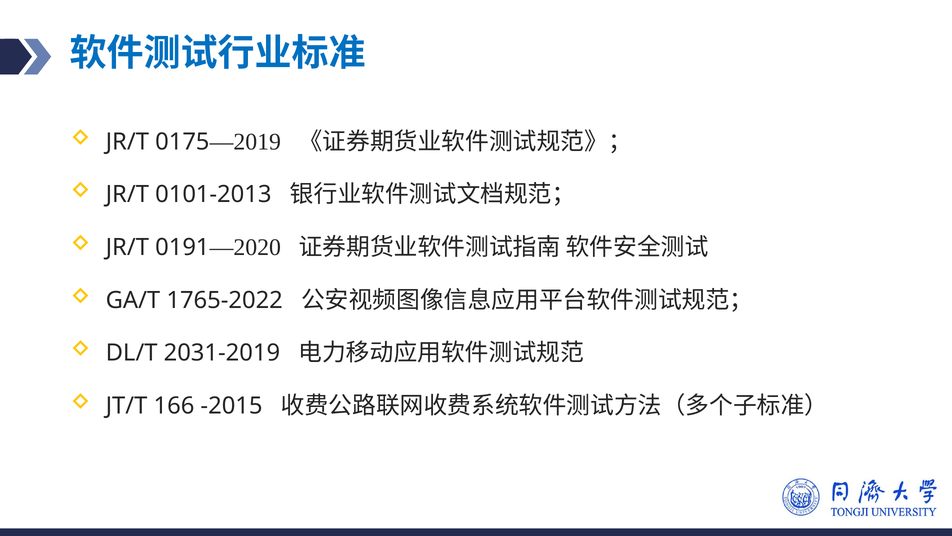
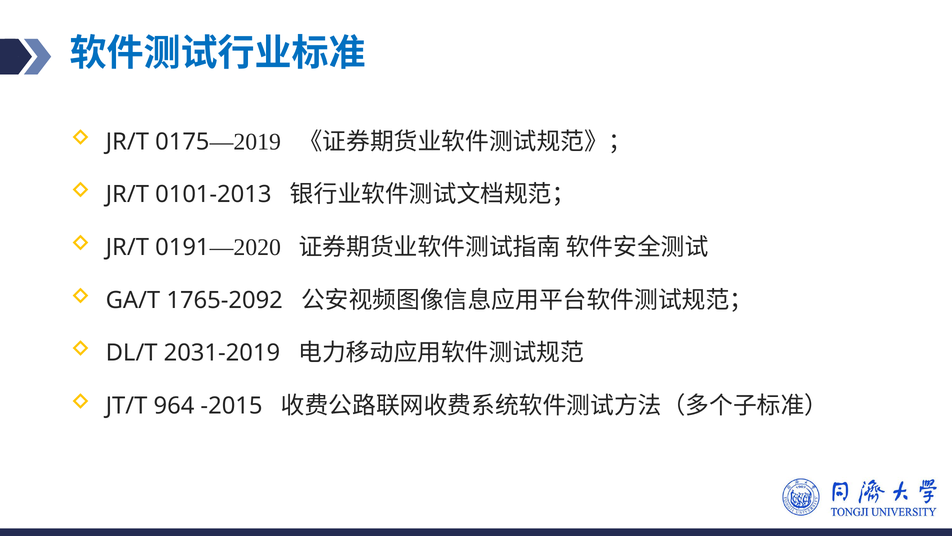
1765-2022: 1765-2022 -> 1765-2092
166: 166 -> 964
